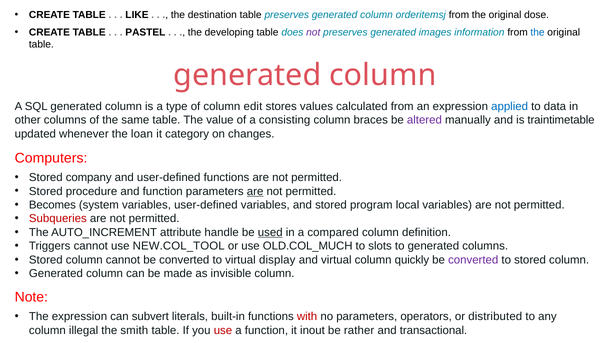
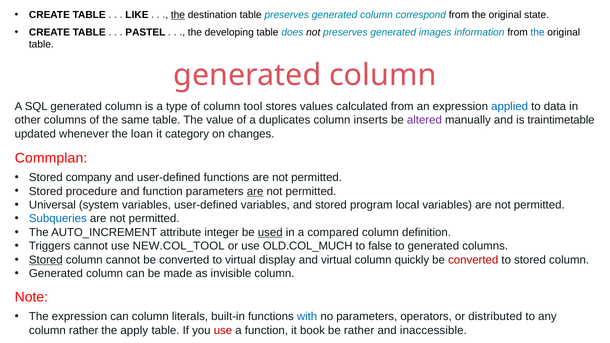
the at (178, 15) underline: none -> present
orderitemsj: orderitemsj -> correspond
dose: dose -> state
not at (313, 32) colour: purple -> black
edit: edit -> tool
consisting: consisting -> duplicates
braces: braces -> inserts
Computers: Computers -> Commplan
Becomes: Becomes -> Universal
Subqueries colour: red -> blue
handle: handle -> integer
slots: slots -> false
Stored at (46, 260) underline: none -> present
converted at (473, 260) colour: purple -> red
can subvert: subvert -> column
with colour: red -> blue
column illegal: illegal -> rather
smith: smith -> apply
inout: inout -> book
transactional: transactional -> inaccessible
